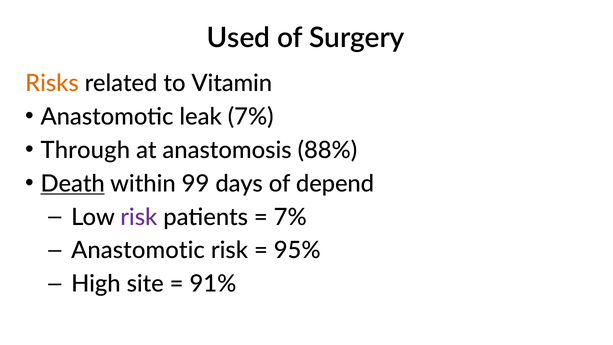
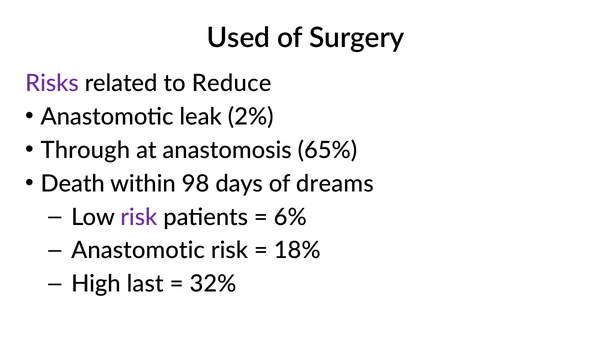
Risks colour: orange -> purple
Vitamin: Vitamin -> Reduce
leak 7%: 7% -> 2%
88%: 88% -> 65%
Death underline: present -> none
99: 99 -> 98
depend: depend -> dreams
7% at (290, 217): 7% -> 6%
95%: 95% -> 18%
site: site -> last
91%: 91% -> 32%
